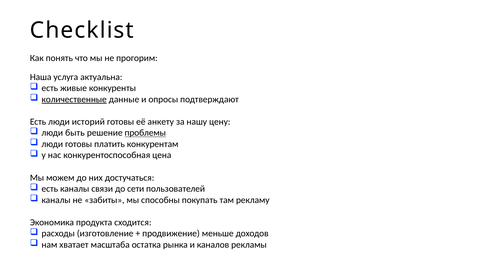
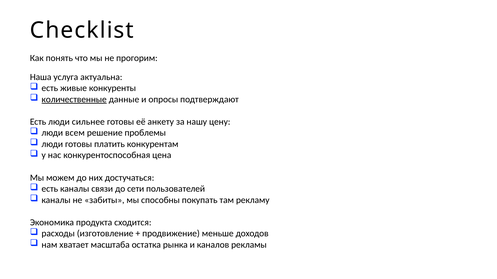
историй: историй -> сильнее
быть: быть -> всем
проблемы underline: present -> none
